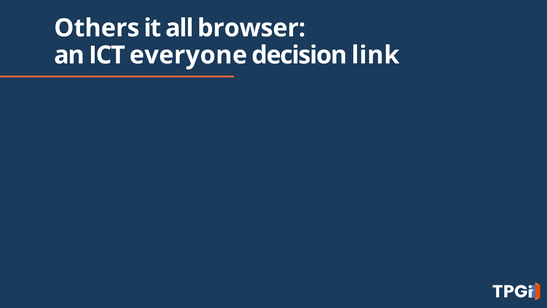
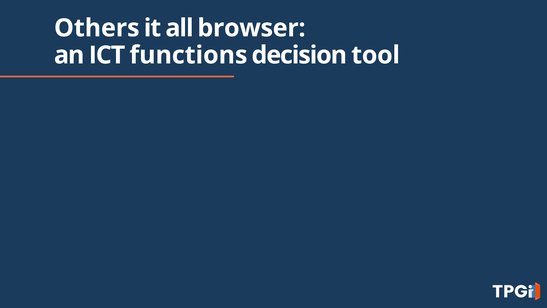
everyone: everyone -> functions
link: link -> tool
